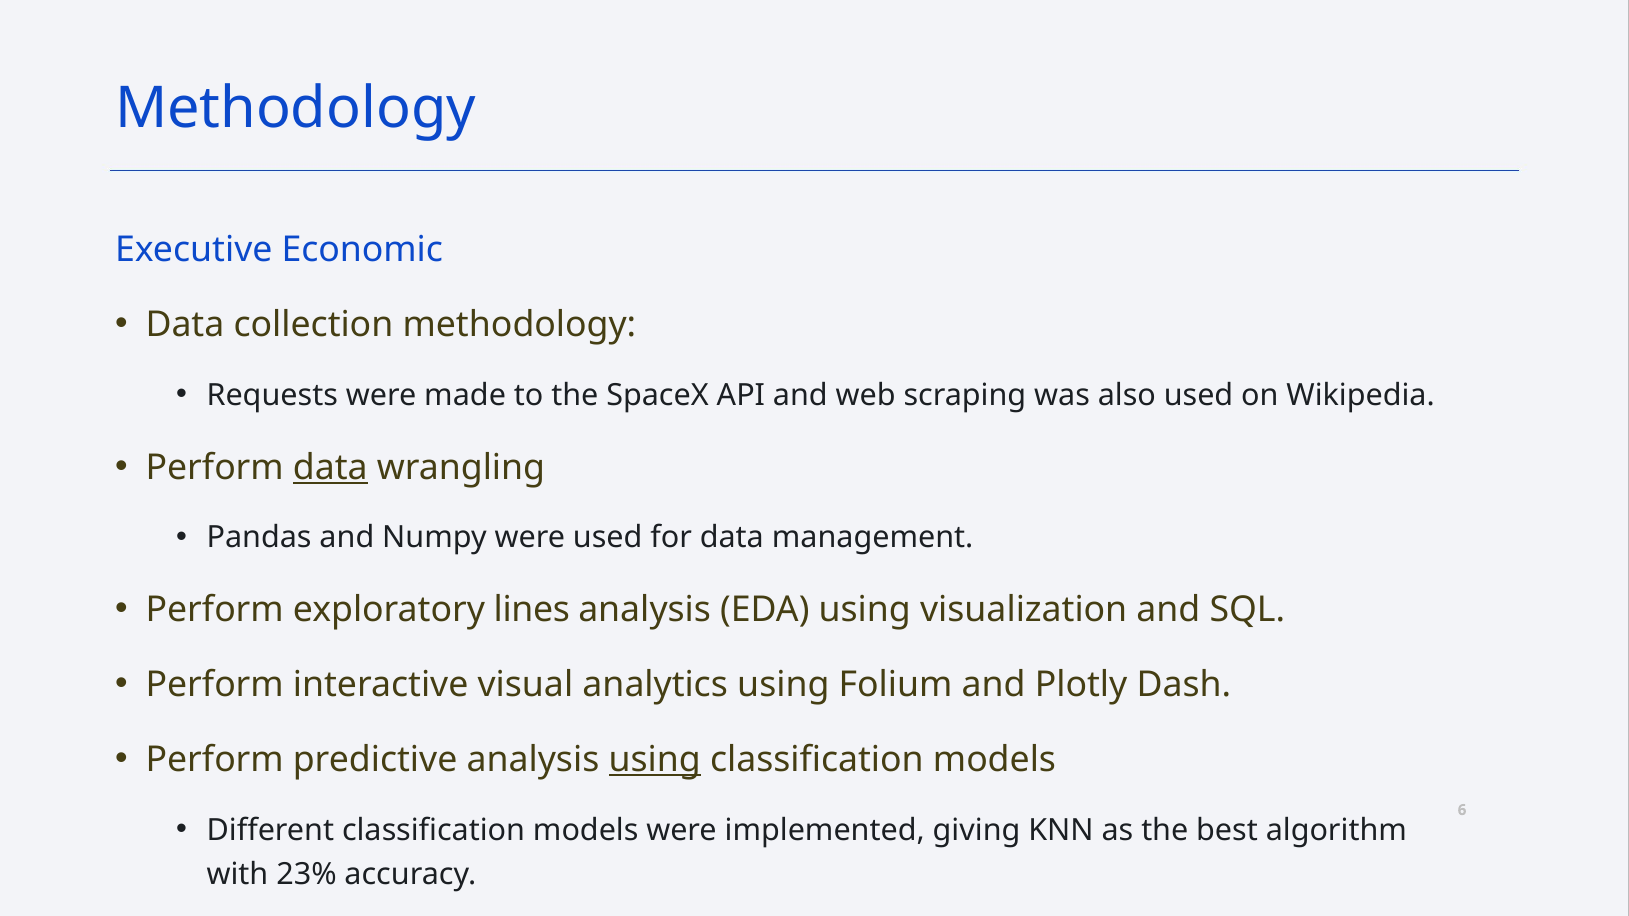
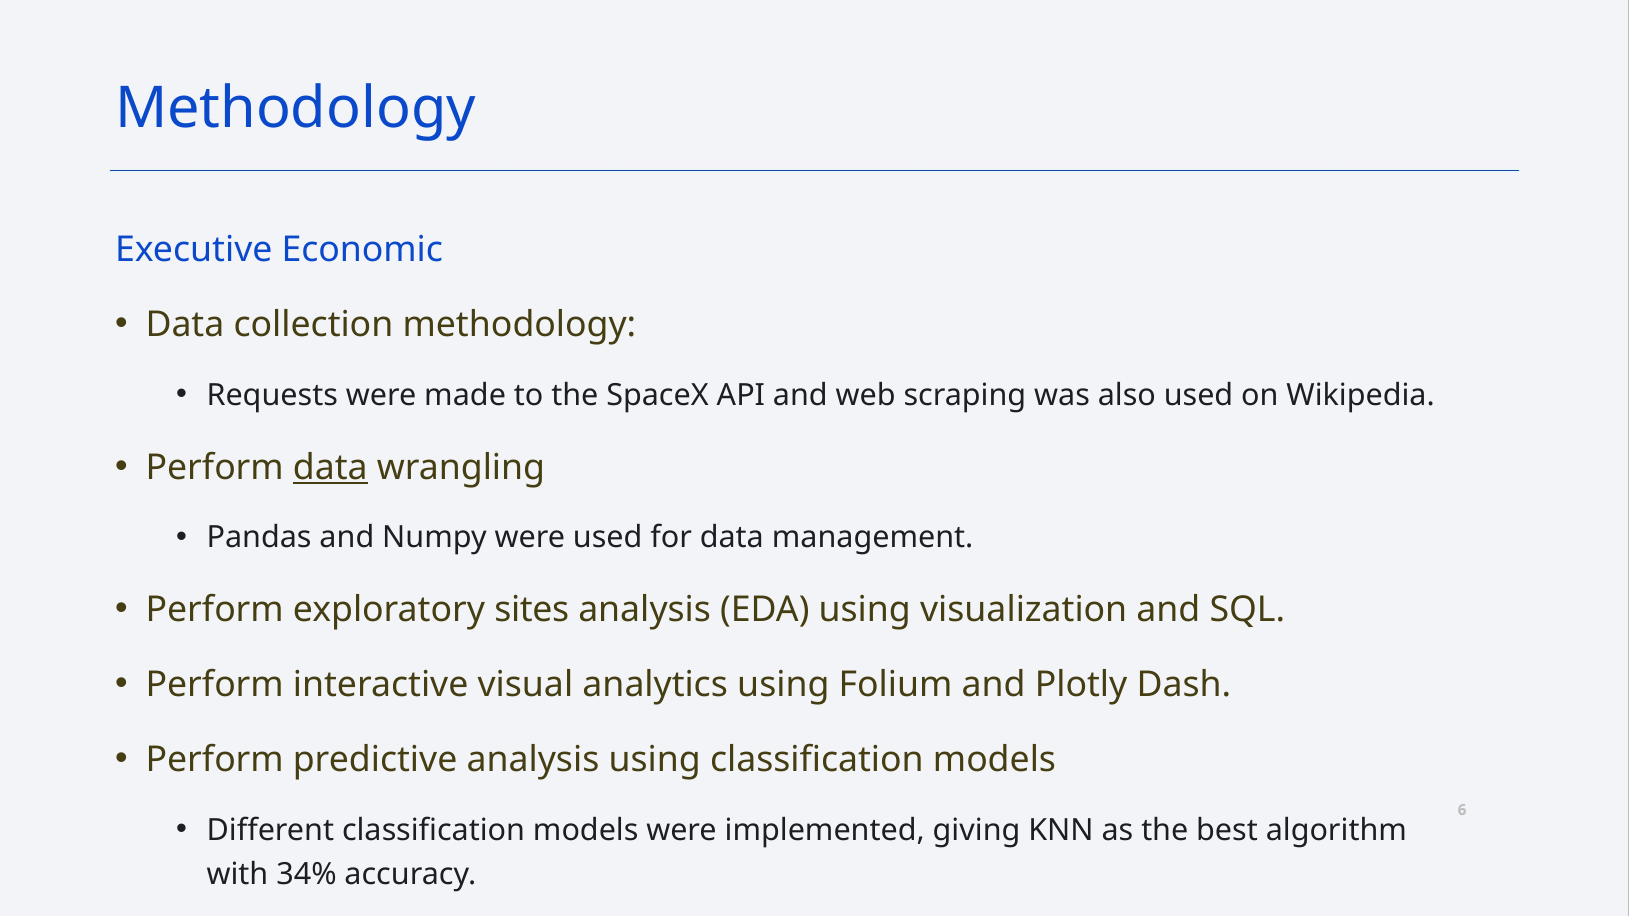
lines: lines -> sites
using at (655, 760) underline: present -> none
23%: 23% -> 34%
